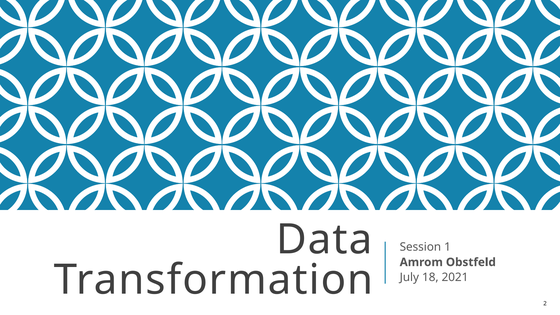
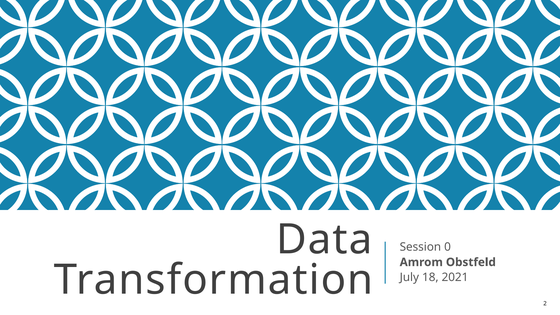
1: 1 -> 0
